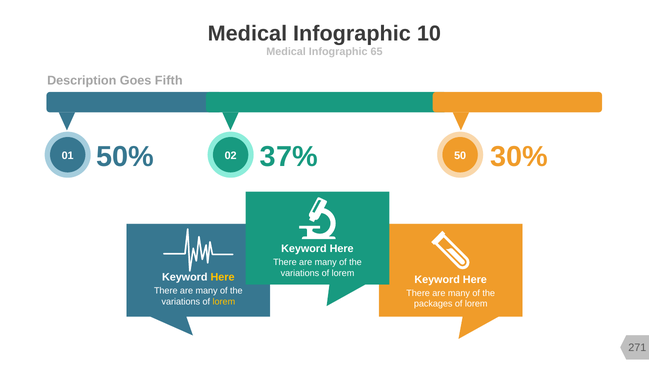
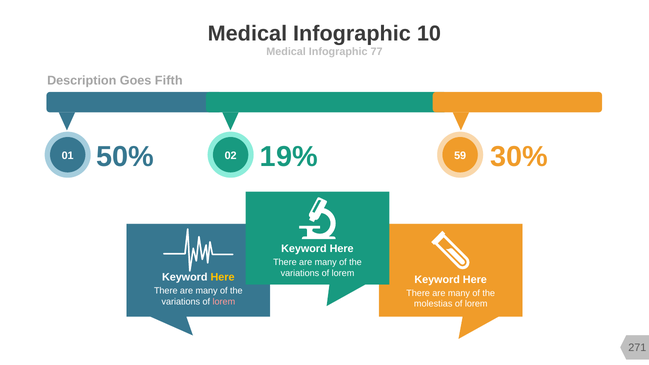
65: 65 -> 77
37%: 37% -> 19%
50: 50 -> 59
lorem at (224, 302) colour: yellow -> pink
packages: packages -> molestias
